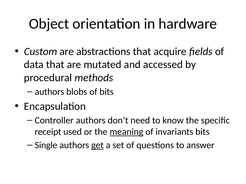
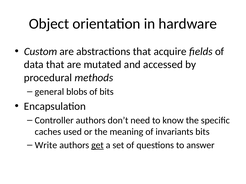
authors at (49, 92): authors -> general
receipt: receipt -> caches
meaning underline: present -> none
Single: Single -> Write
